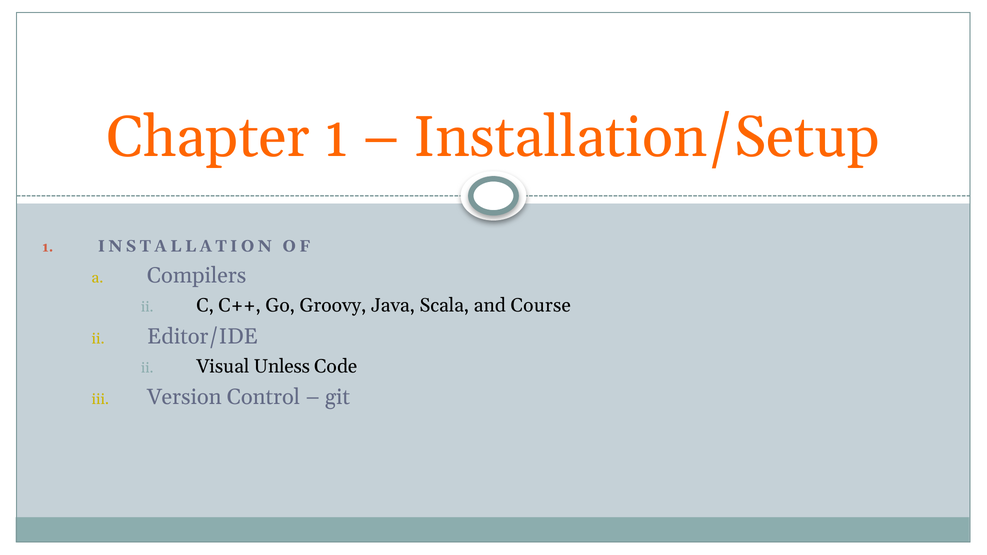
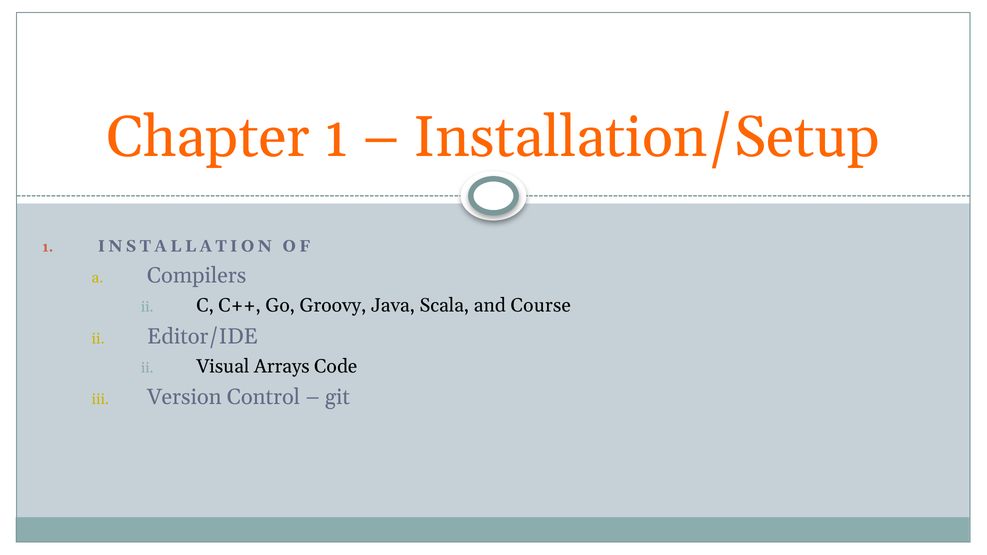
Unless: Unless -> Arrays
